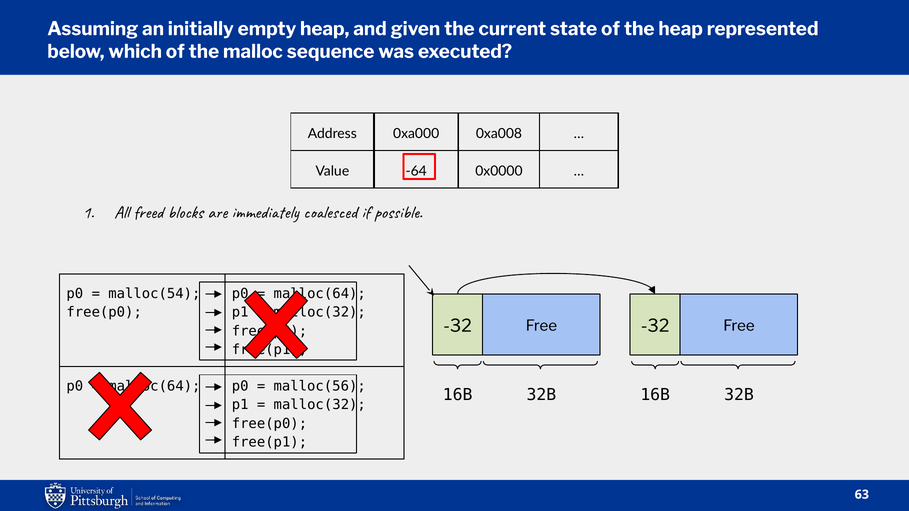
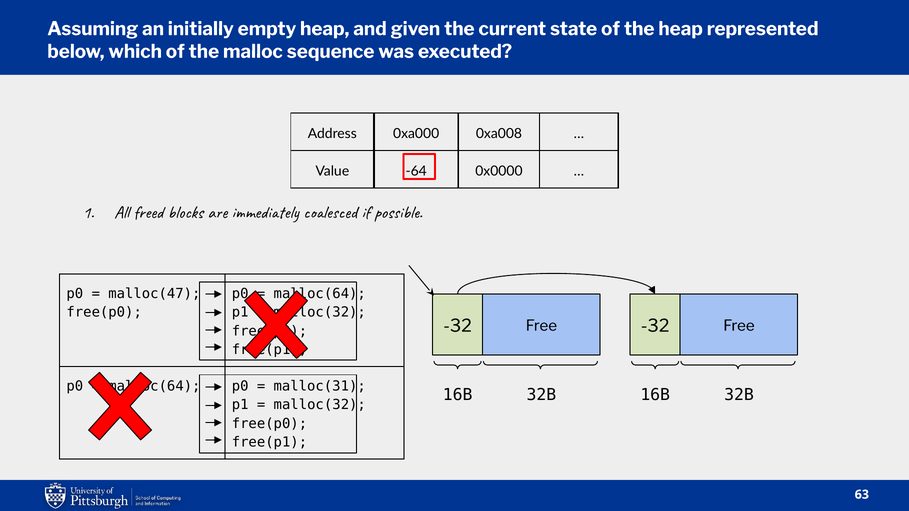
malloc(54: malloc(54 -> malloc(47
malloc(56: malloc(56 -> malloc(31
